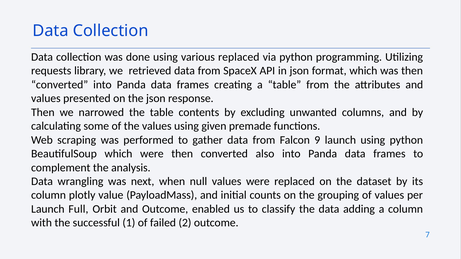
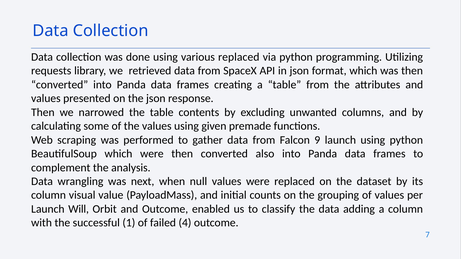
plotly: plotly -> visual
Full: Full -> Will
2: 2 -> 4
